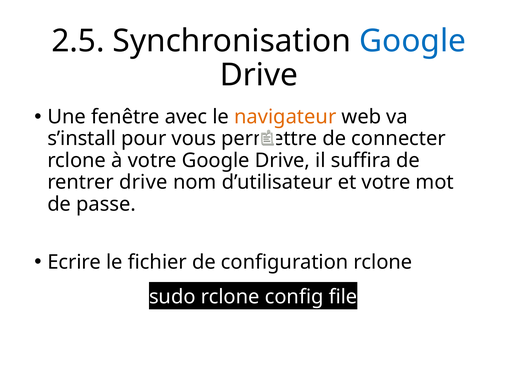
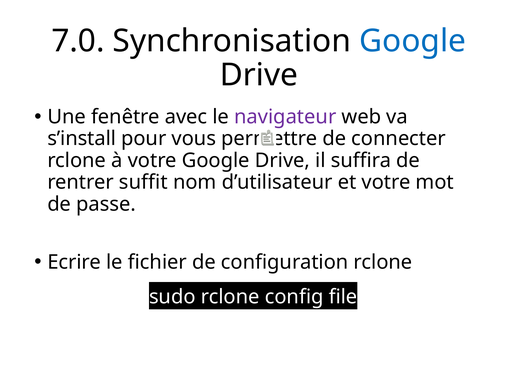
2.5: 2.5 -> 7.0
navigateur colour: orange -> purple
rentrer drive: drive -> suffit
